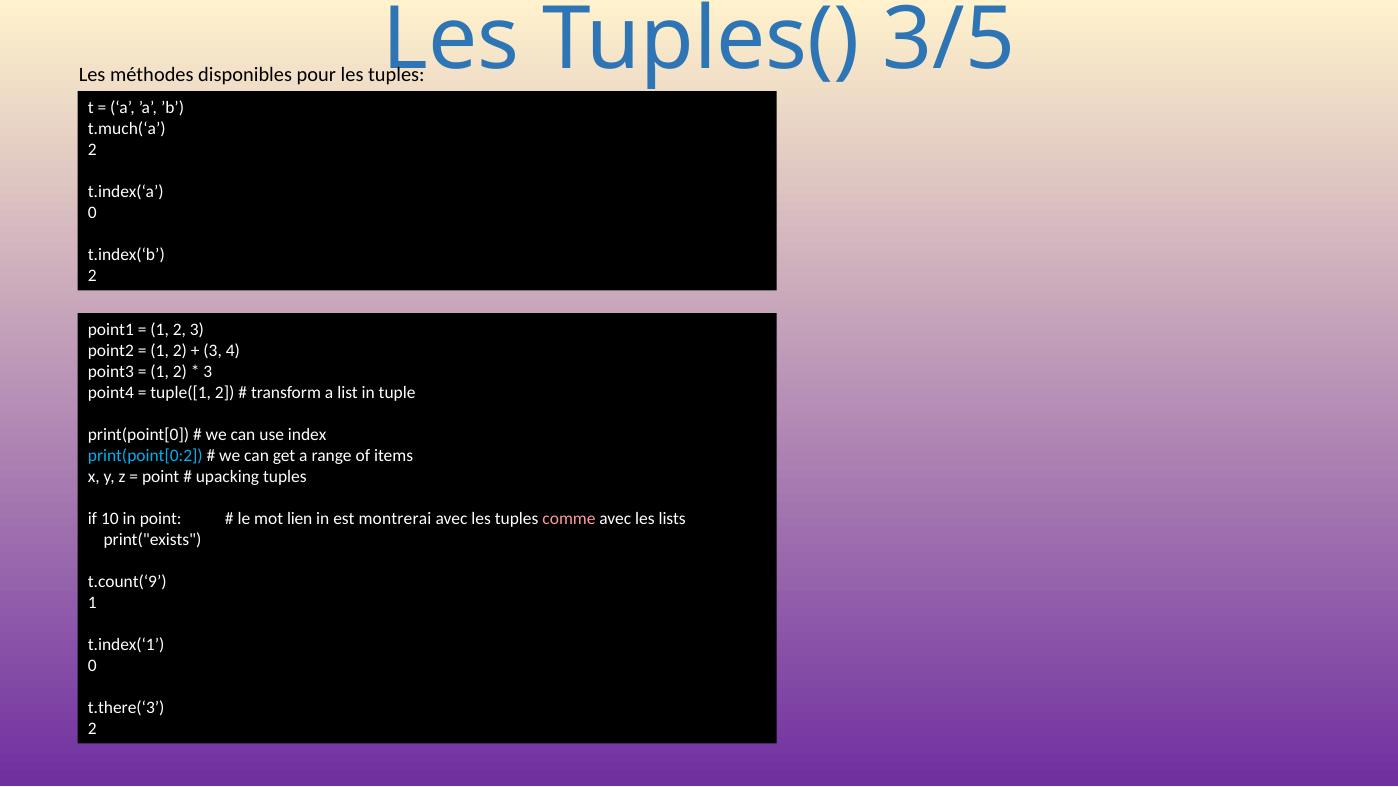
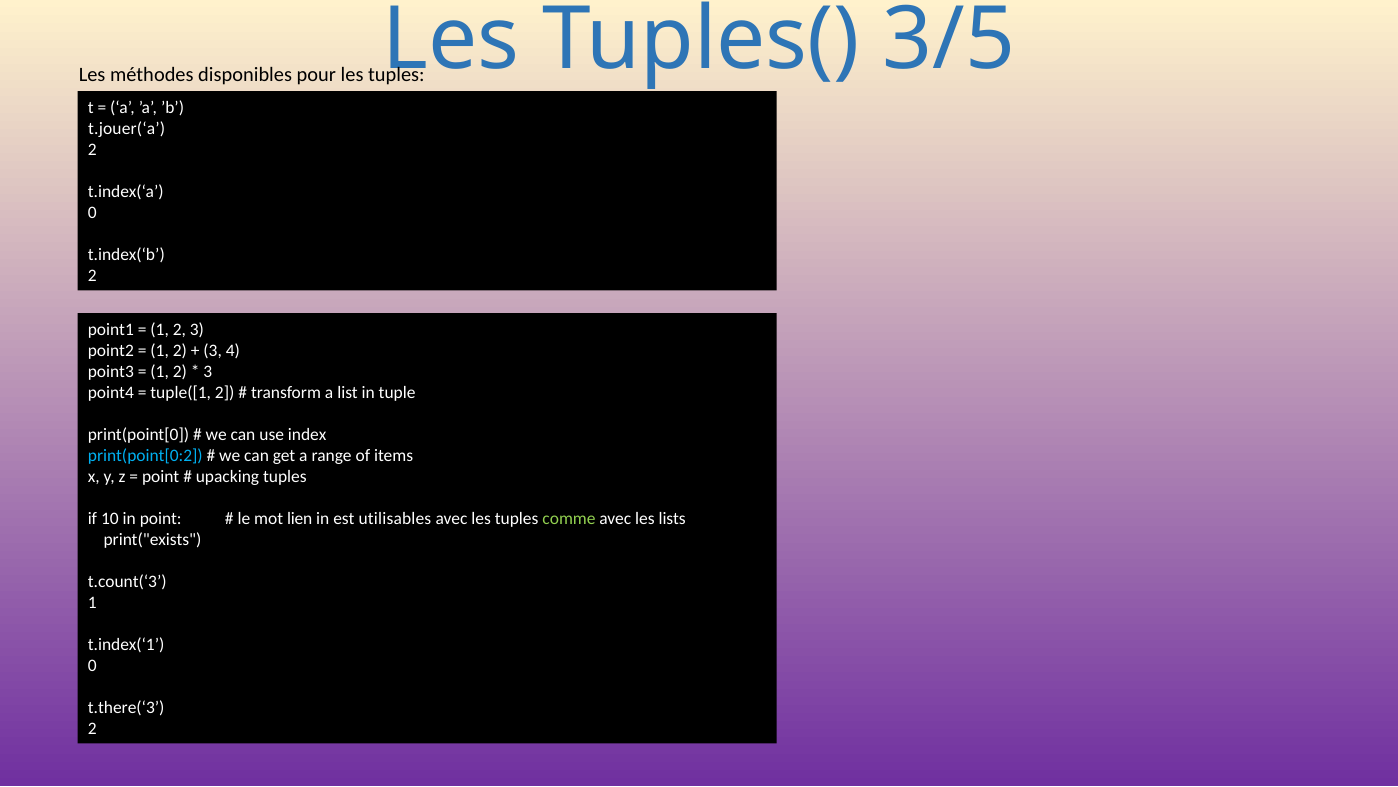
t.much(‘a: t.much(‘a -> t.jouer(‘a
montrerai: montrerai -> utilisables
comme colour: pink -> light green
t.count(‘9: t.count(‘9 -> t.count(‘3
